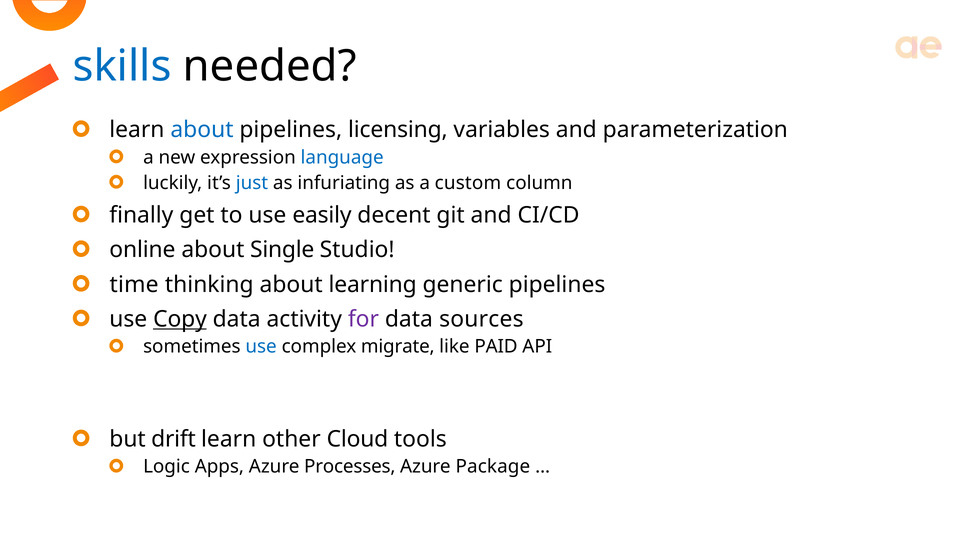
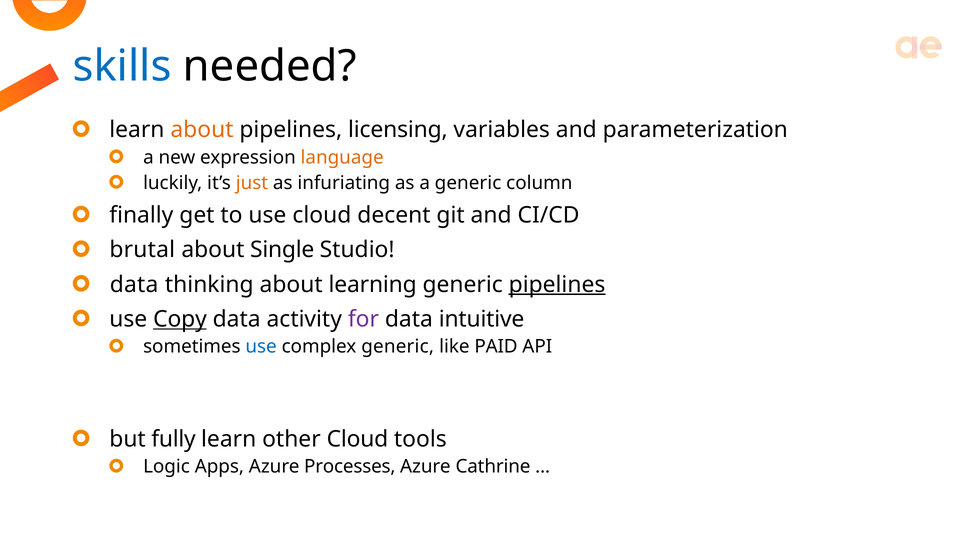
about at (202, 130) colour: blue -> orange
language colour: blue -> orange
just colour: blue -> orange
a custom: custom -> generic
use easily: easily -> cloud
online: online -> brutal
time at (134, 284): time -> data
pipelines at (557, 284) underline: none -> present
sources: sources -> intuitive
complex migrate: migrate -> generic
drift: drift -> fully
Package: Package -> Cathrine
